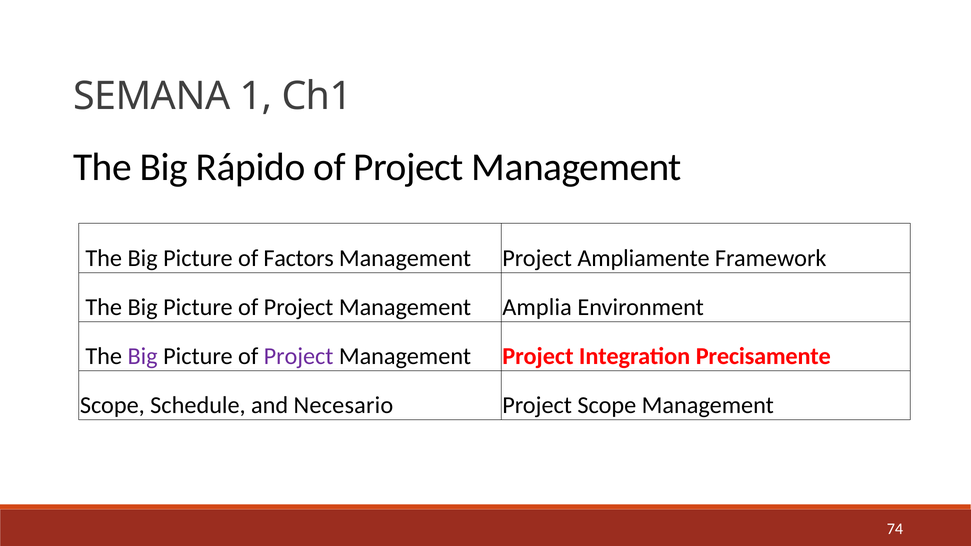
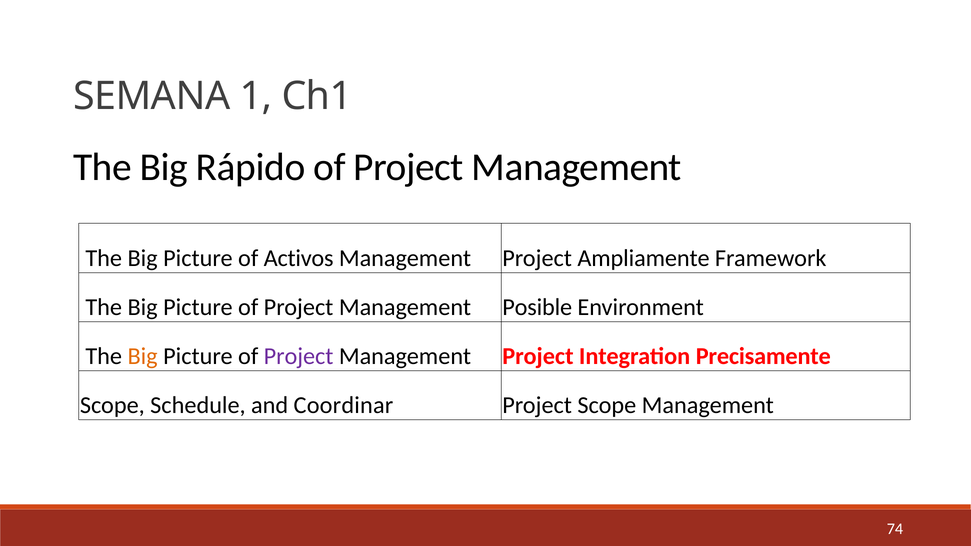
Factors: Factors -> Activos
Amplia: Amplia -> Posible
Big at (143, 356) colour: purple -> orange
Necesario: Necesario -> Coordinar
